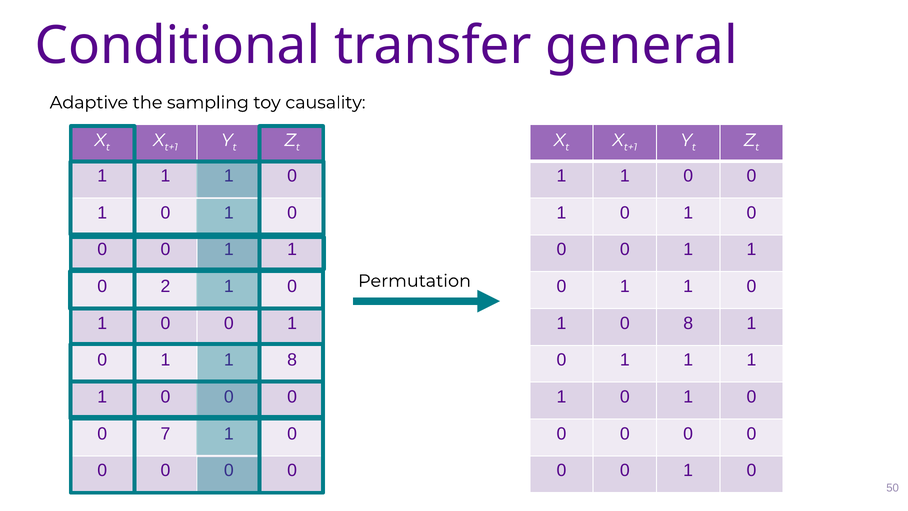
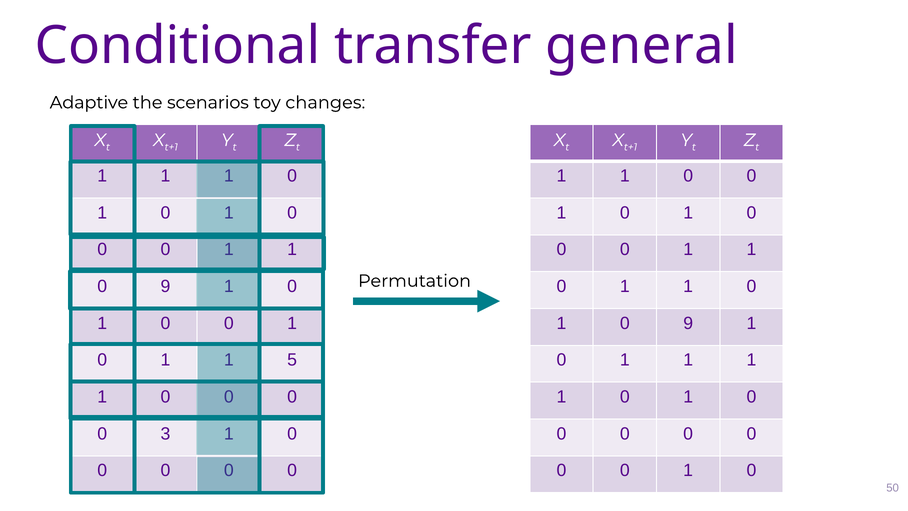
sampling: sampling -> scenarios
causality: causality -> changes
2 at (165, 286): 2 -> 9
8 at (688, 323): 8 -> 9
8 at (292, 360): 8 -> 5
7: 7 -> 3
